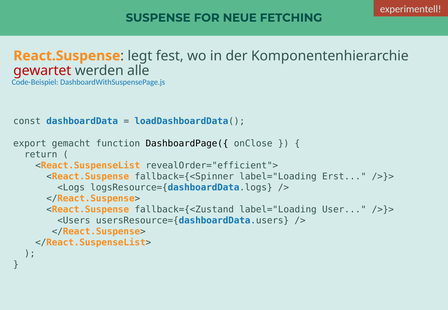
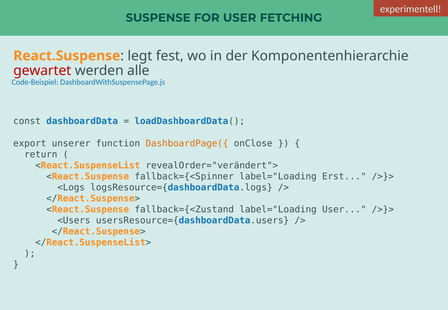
FOR NEUE: NEUE -> USER
gemacht: gemacht -> unserer
DashboardPage({ colour: black -> orange
revealOrder="efficient">: revealOrder="efficient"> -> revealOrder="verändert">
